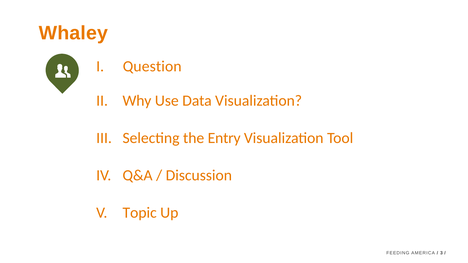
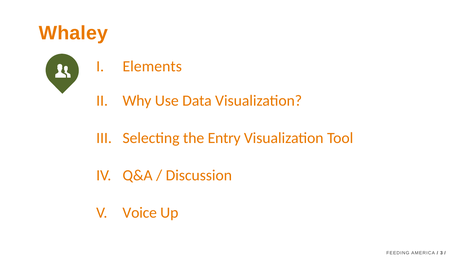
Question: Question -> Elements
Topic: Topic -> Voice
